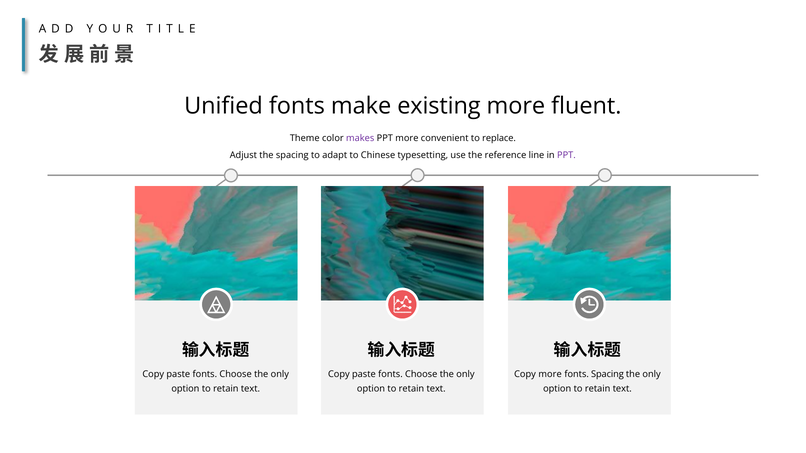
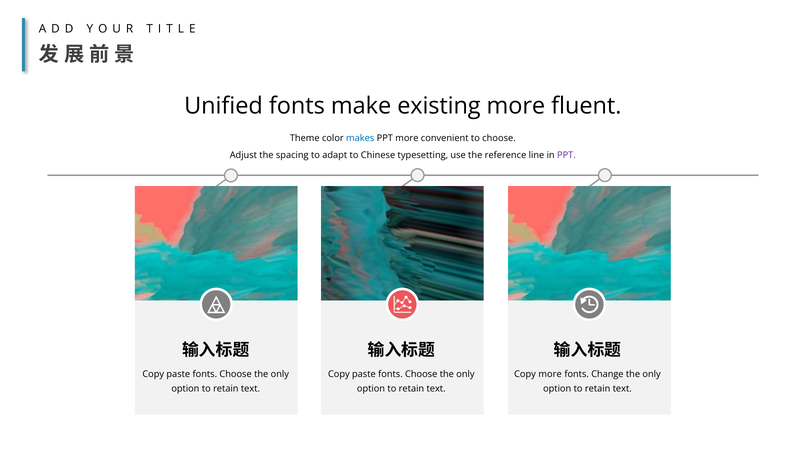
makes colour: purple -> blue
to replace: replace -> choose
fonts Spacing: Spacing -> Change
